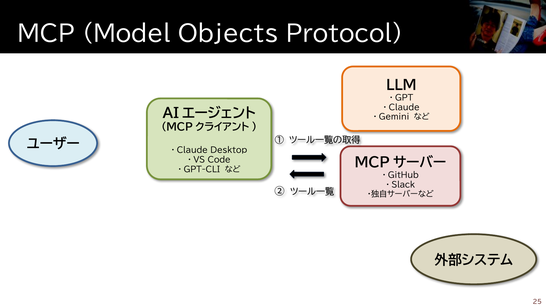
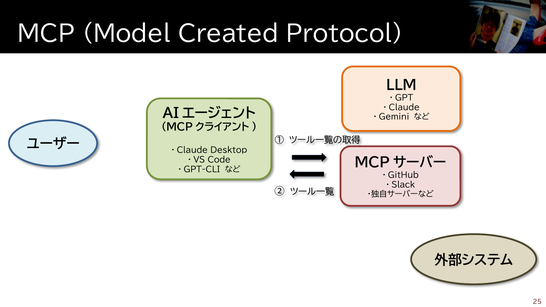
Objects: Objects -> Created
